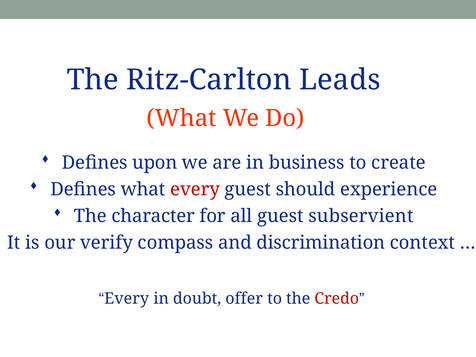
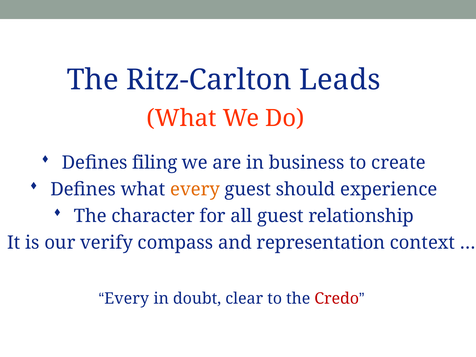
upon: upon -> filing
every at (195, 189) colour: red -> orange
subservient: subservient -> relationship
discrimination: discrimination -> representation
offer: offer -> clear
